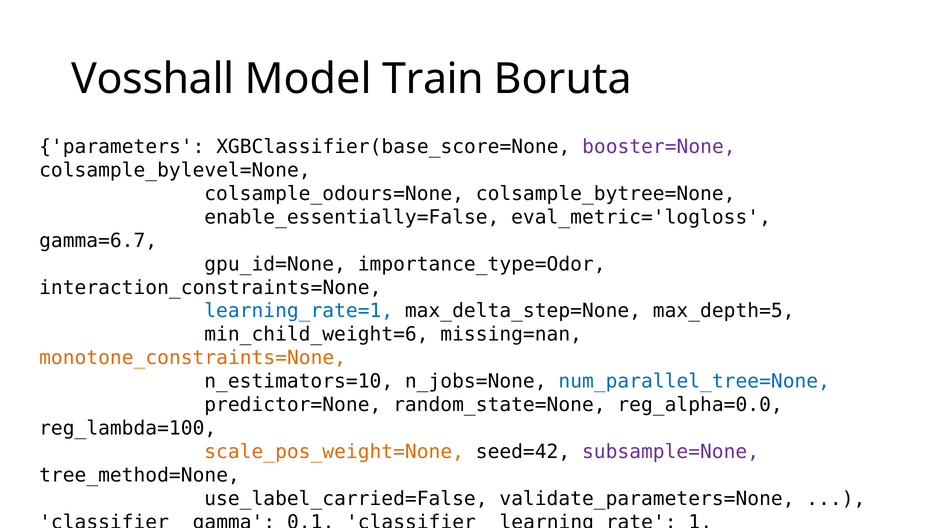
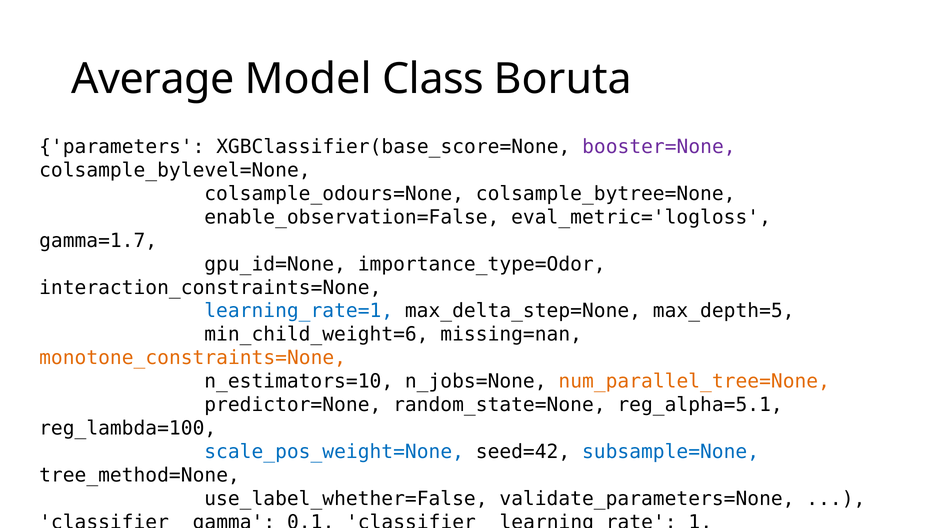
Vosshall: Vosshall -> Average
Train: Train -> Class
enable_essentially=False: enable_essentially=False -> enable_observation=False
gamma=6.7: gamma=6.7 -> gamma=1.7
num_parallel_tree=None colour: blue -> orange
reg_alpha=0.0: reg_alpha=0.0 -> reg_alpha=5.1
scale_pos_weight=None colour: orange -> blue
subsample=None colour: purple -> blue
use_label_carried=False: use_label_carried=False -> use_label_whether=False
